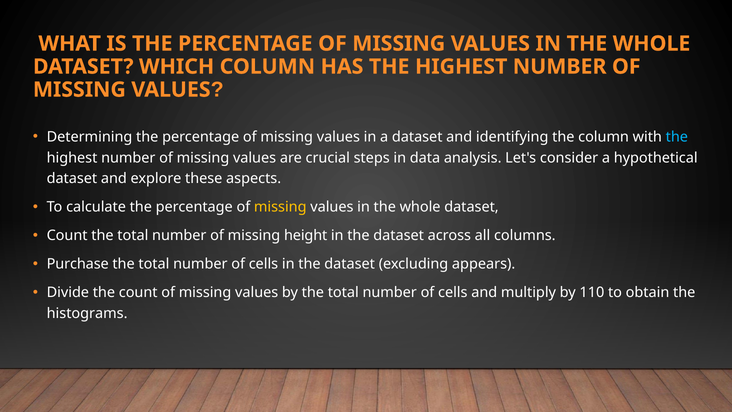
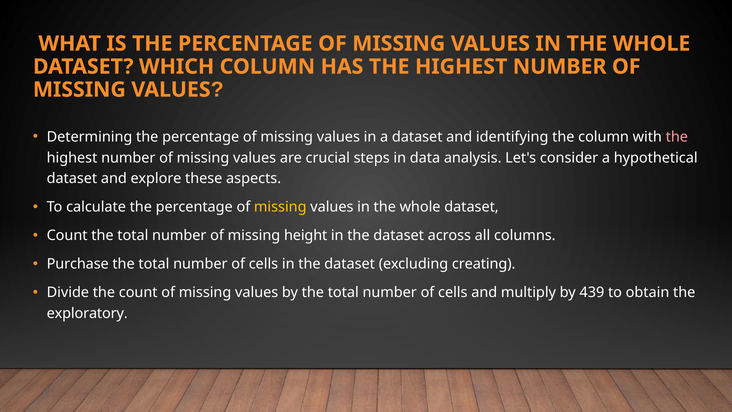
the at (677, 137) colour: light blue -> pink
appears: appears -> creating
110: 110 -> 439
histograms: histograms -> exploratory
